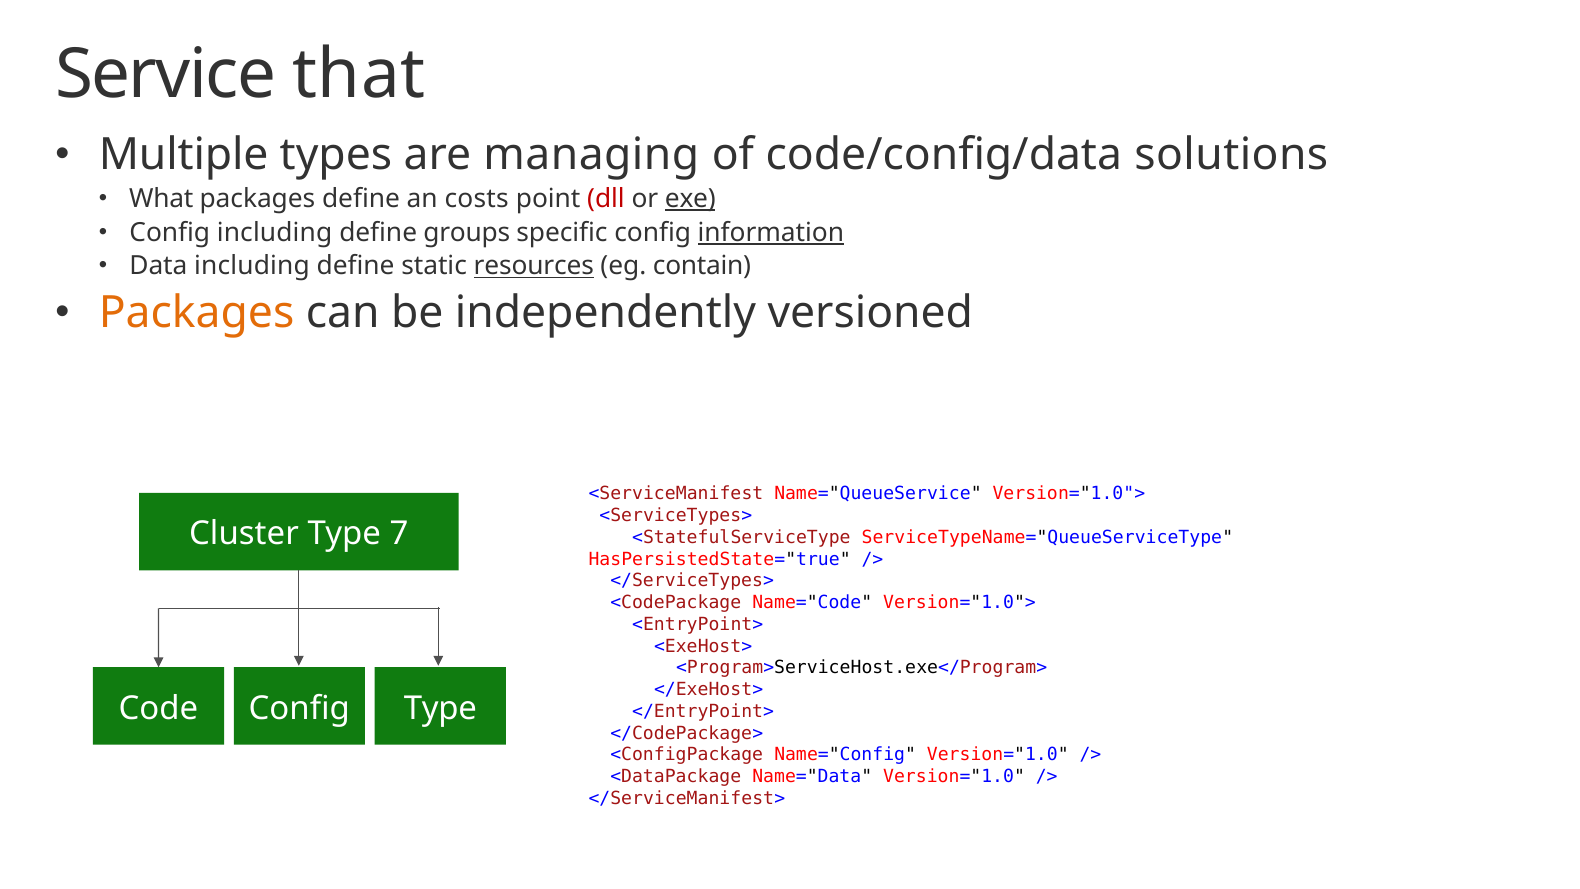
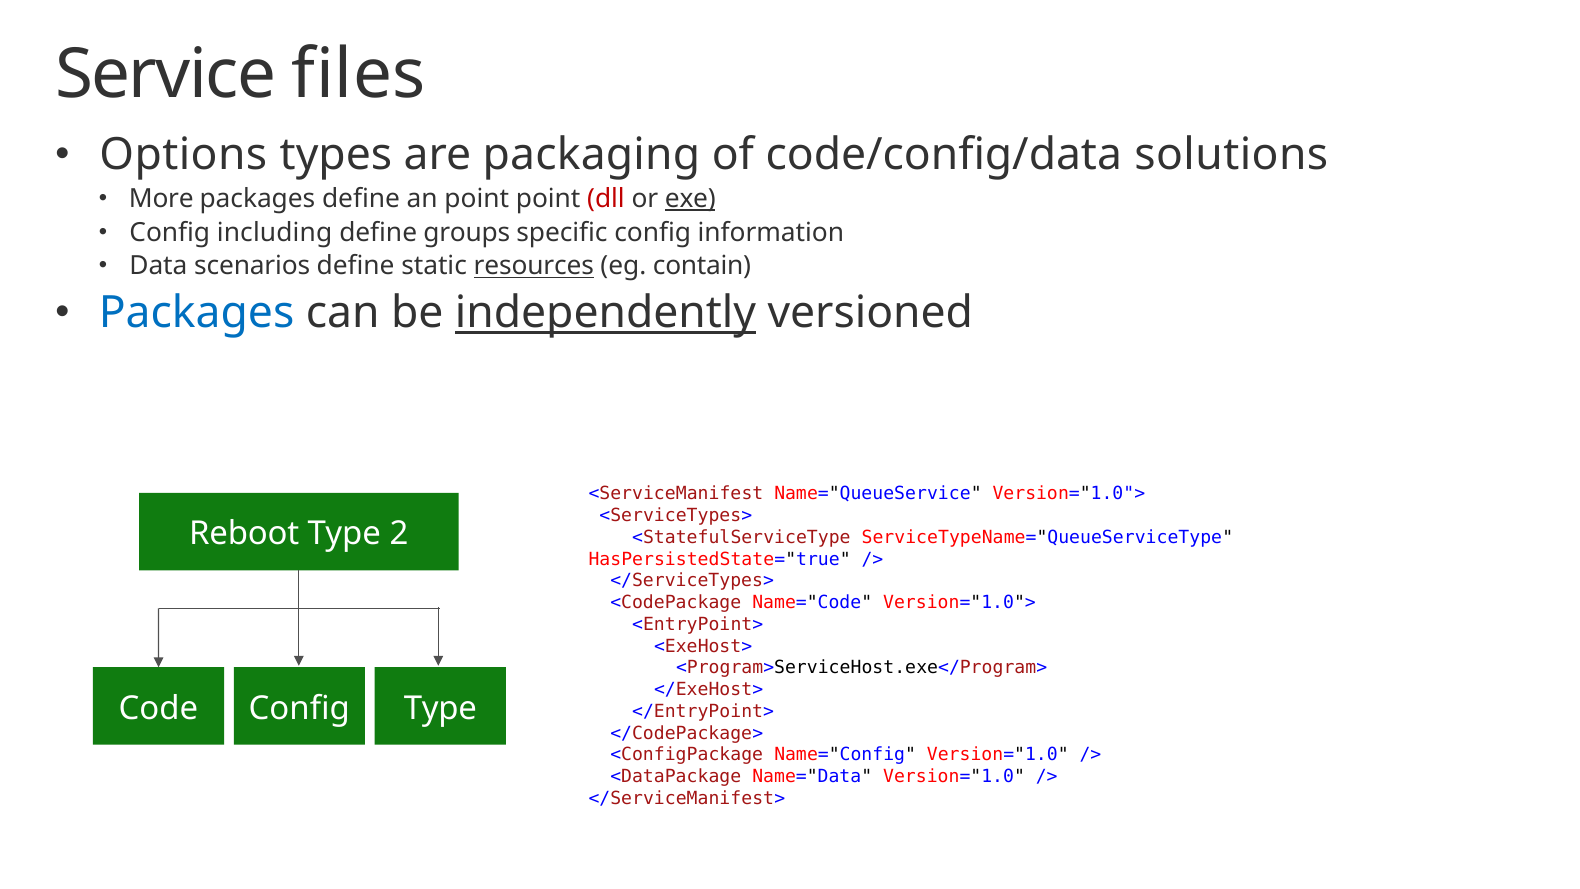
that: that -> files
Multiple: Multiple -> Options
managing: managing -> packaging
What: What -> More
an costs: costs -> point
information underline: present -> none
Data including: including -> scenarios
Packages at (197, 313) colour: orange -> blue
independently underline: none -> present
Cluster: Cluster -> Reboot
7: 7 -> 2
